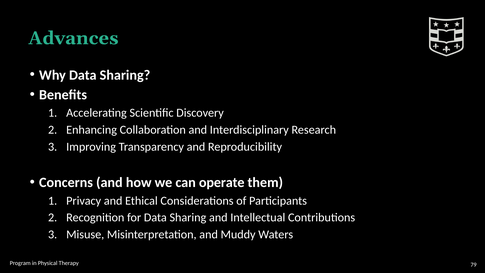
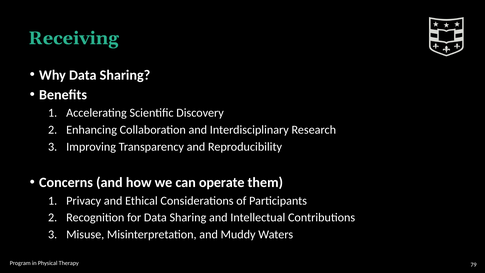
Advances: Advances -> Receiving
